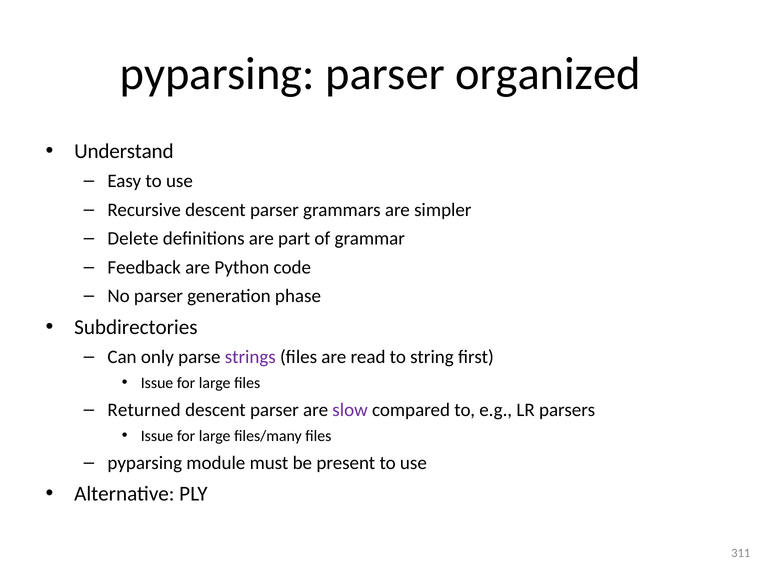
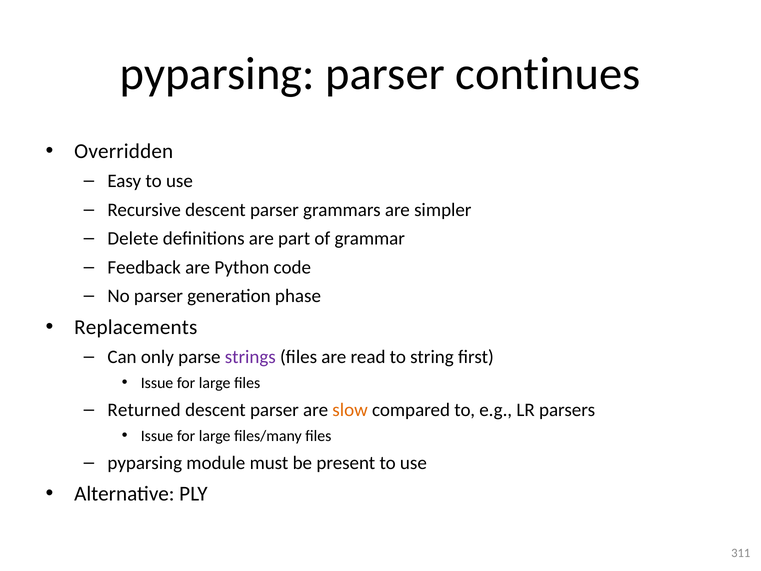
organized: organized -> continues
Understand: Understand -> Overridden
Subdirectories: Subdirectories -> Replacements
slow colour: purple -> orange
